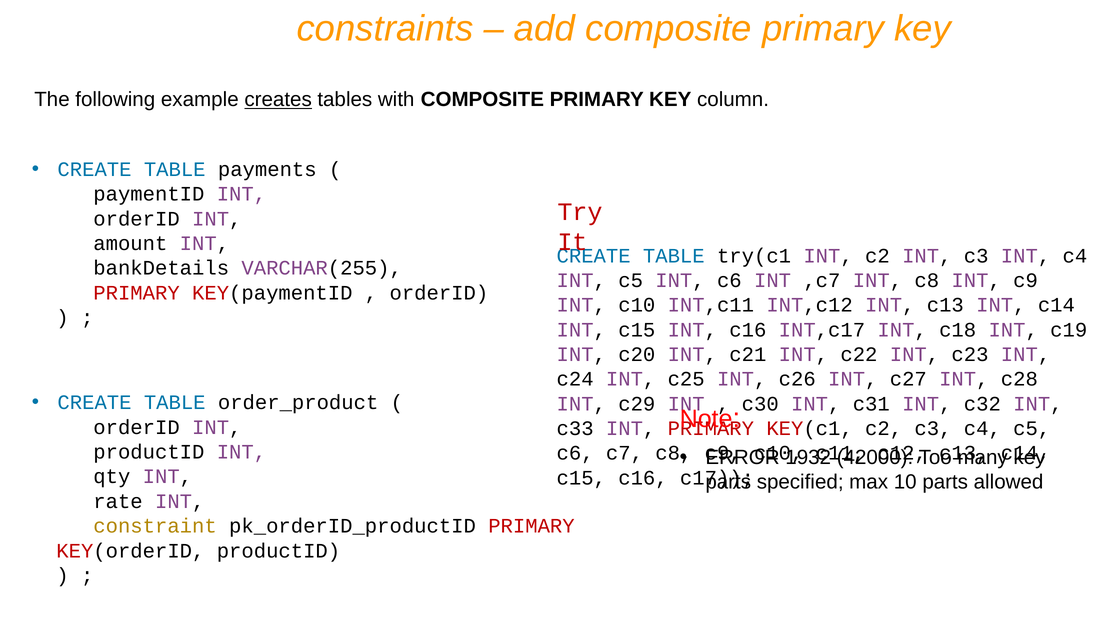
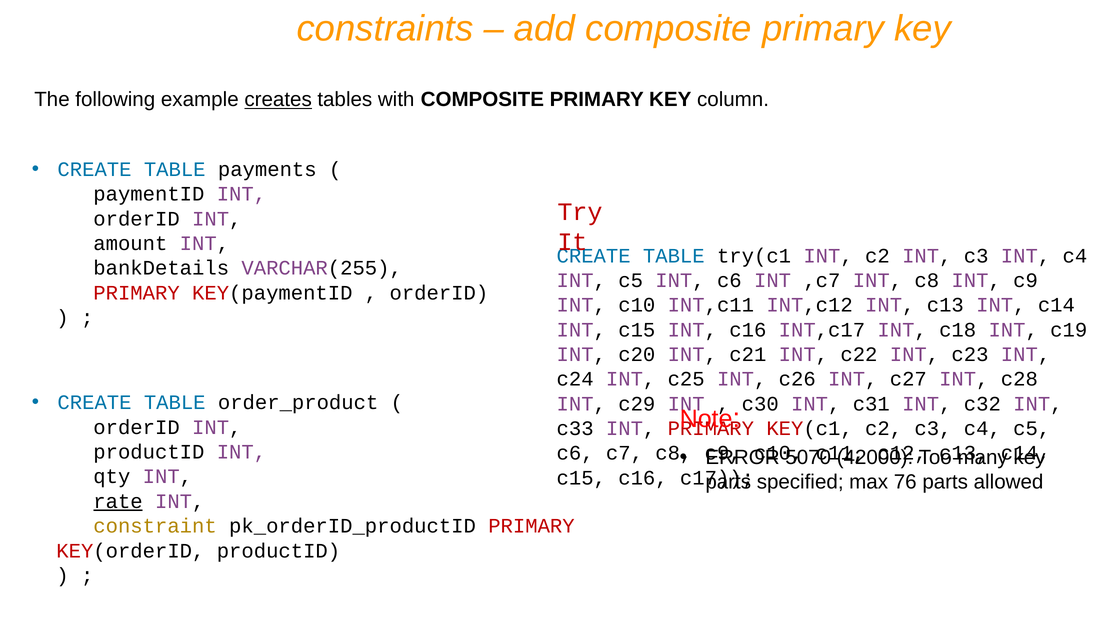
1932: 1932 -> 5070
10: 10 -> 76
rate underline: none -> present
